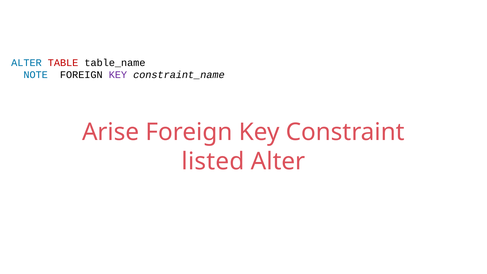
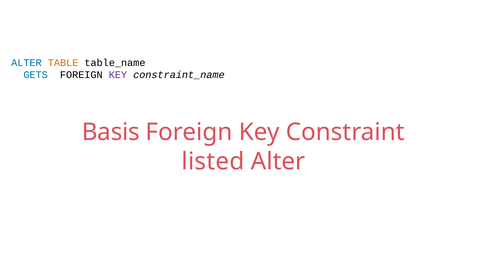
TABLE colour: red -> orange
NOTE: NOTE -> GETS
Arise: Arise -> Basis
